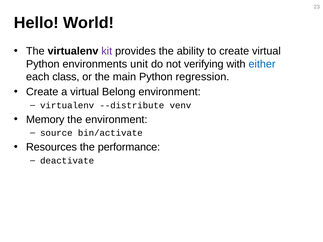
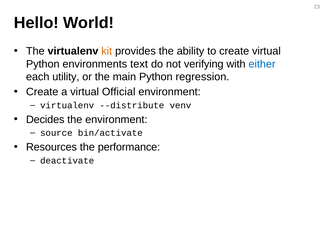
kit colour: purple -> orange
unit: unit -> text
class: class -> utility
Belong: Belong -> Official
Memory: Memory -> Decides
